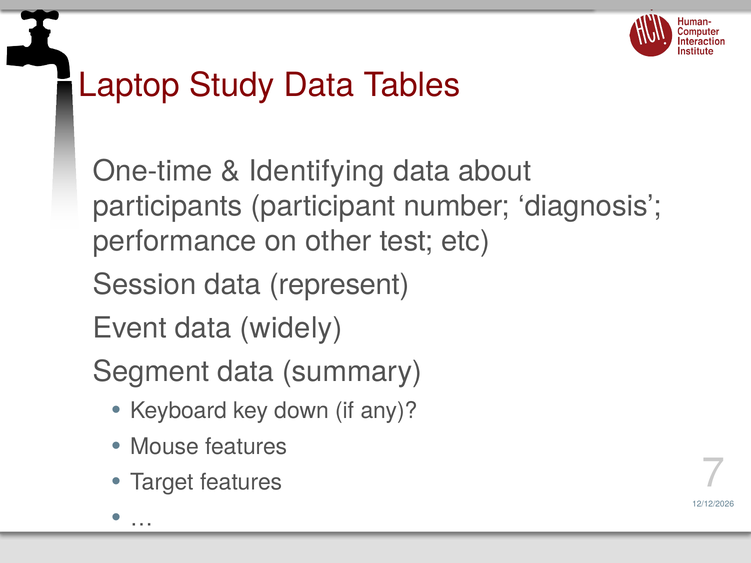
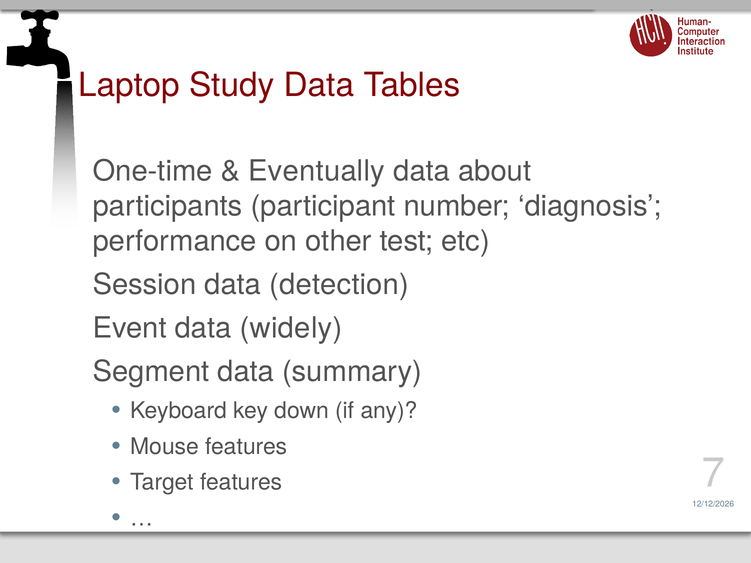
Identifying: Identifying -> Eventually
represent: represent -> detection
